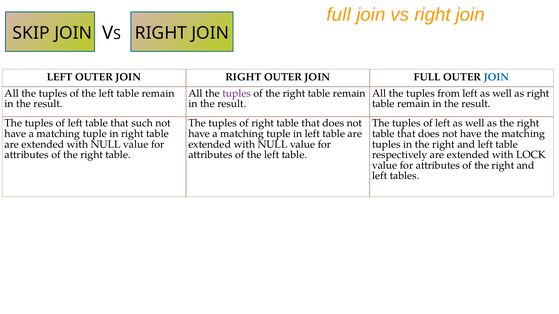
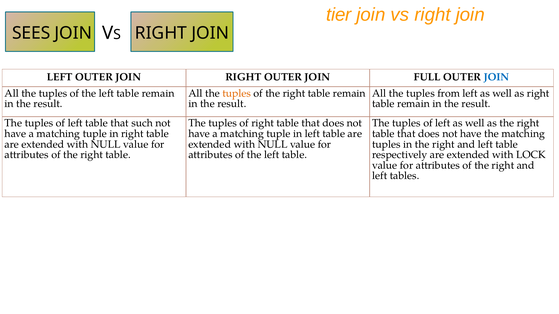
full at (339, 15): full -> tier
SKIP: SKIP -> SEES
tuples at (237, 93) colour: purple -> orange
